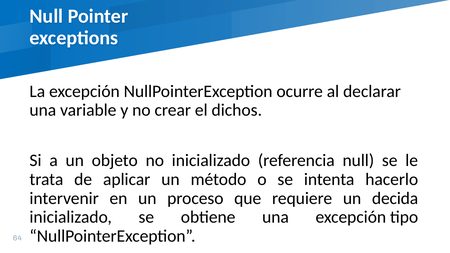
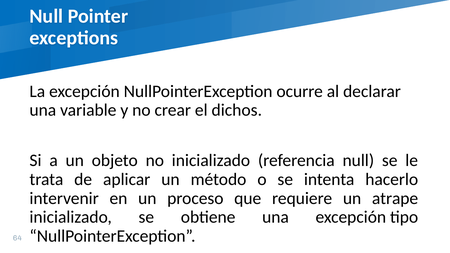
decida: decida -> atrape
